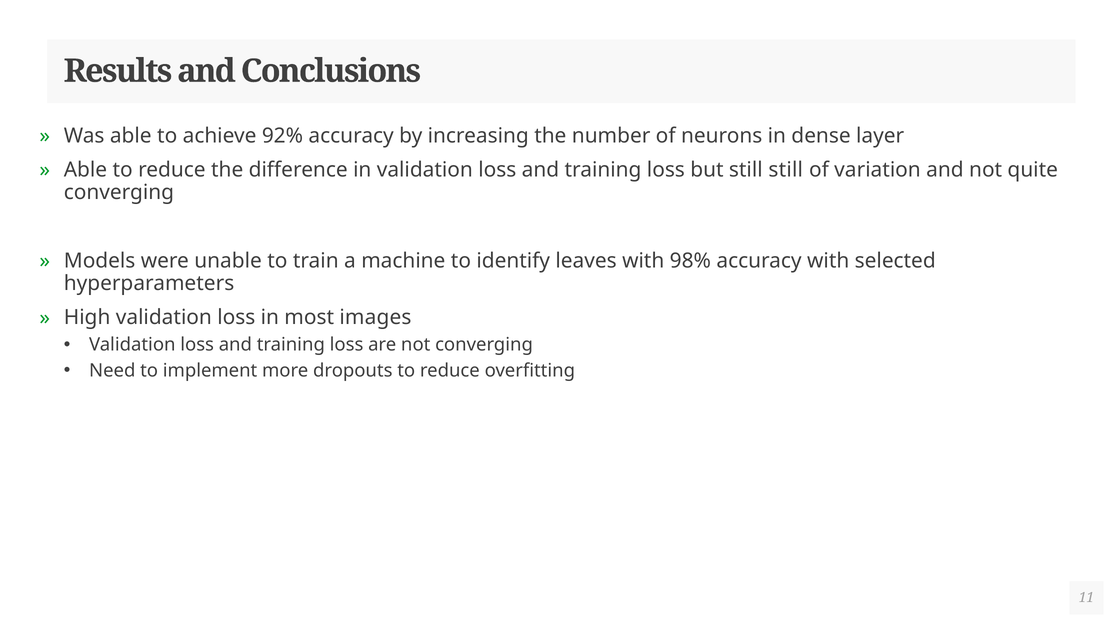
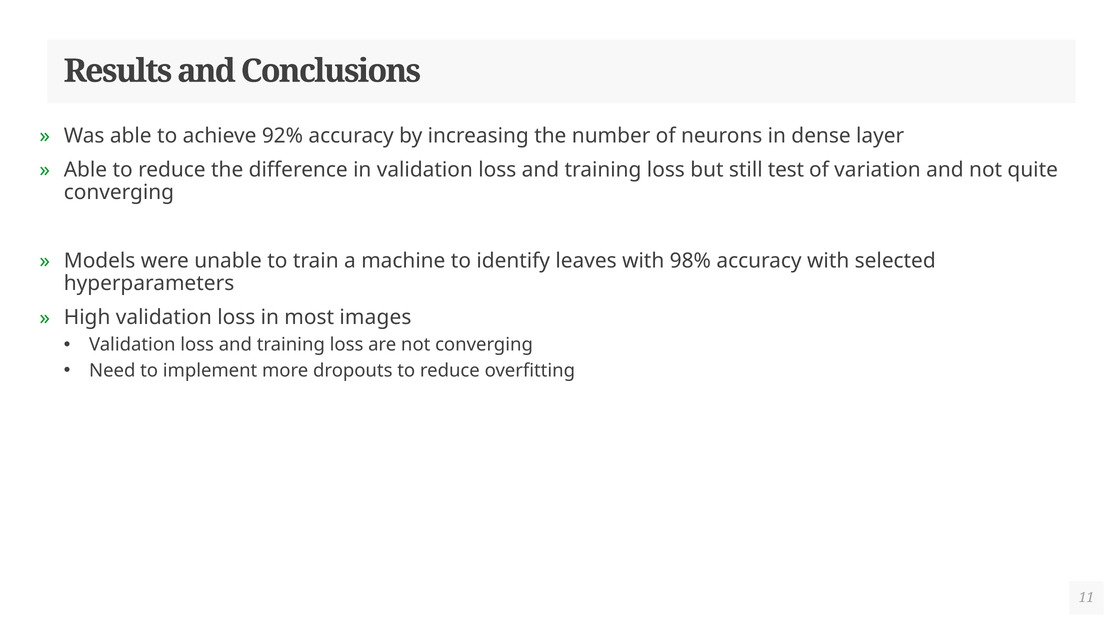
still still: still -> test
